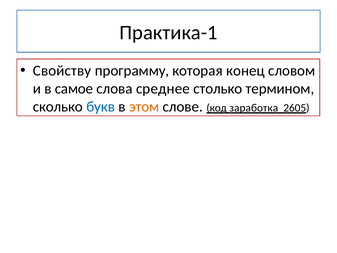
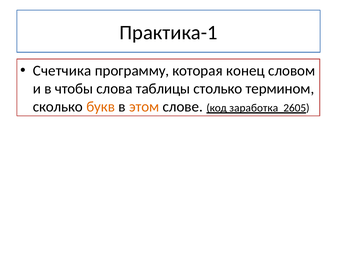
Свойству: Свойству -> Счетчика
самое: самое -> чтобы
среднее: среднее -> таблицы
букв colour: blue -> orange
